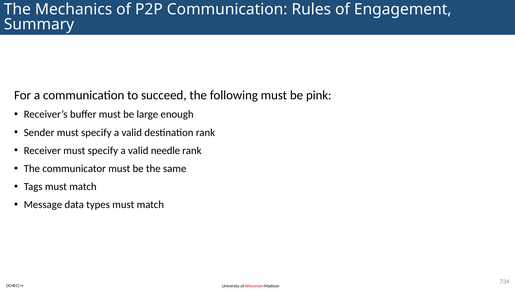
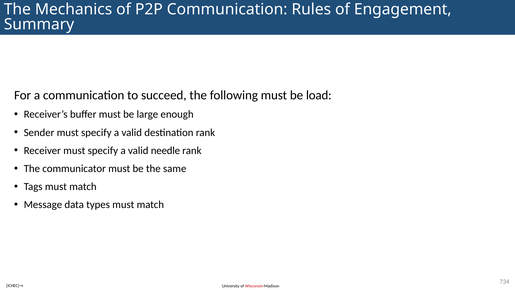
pink: pink -> load
